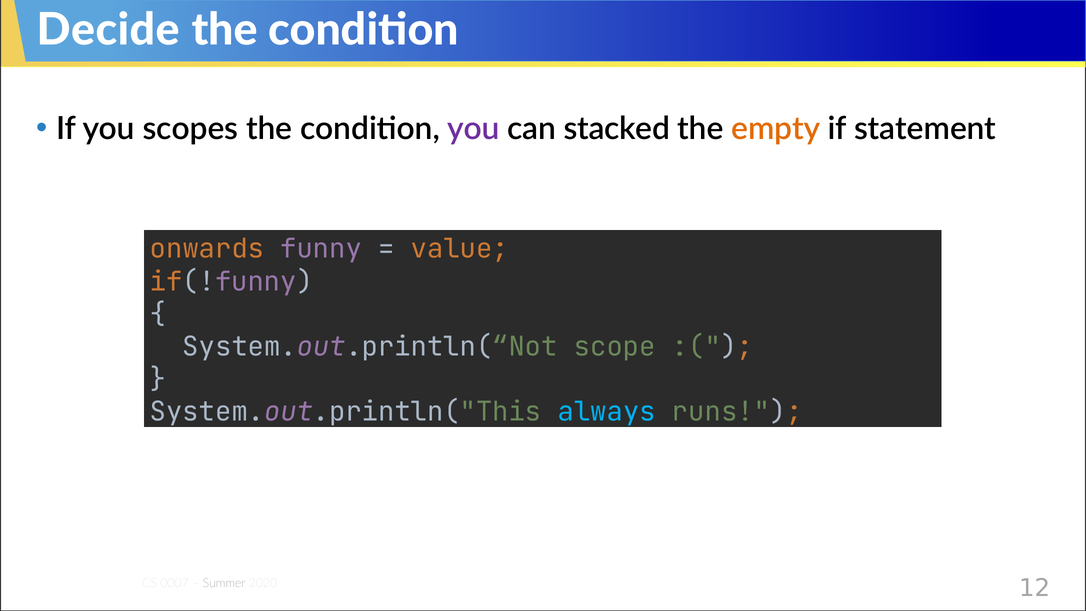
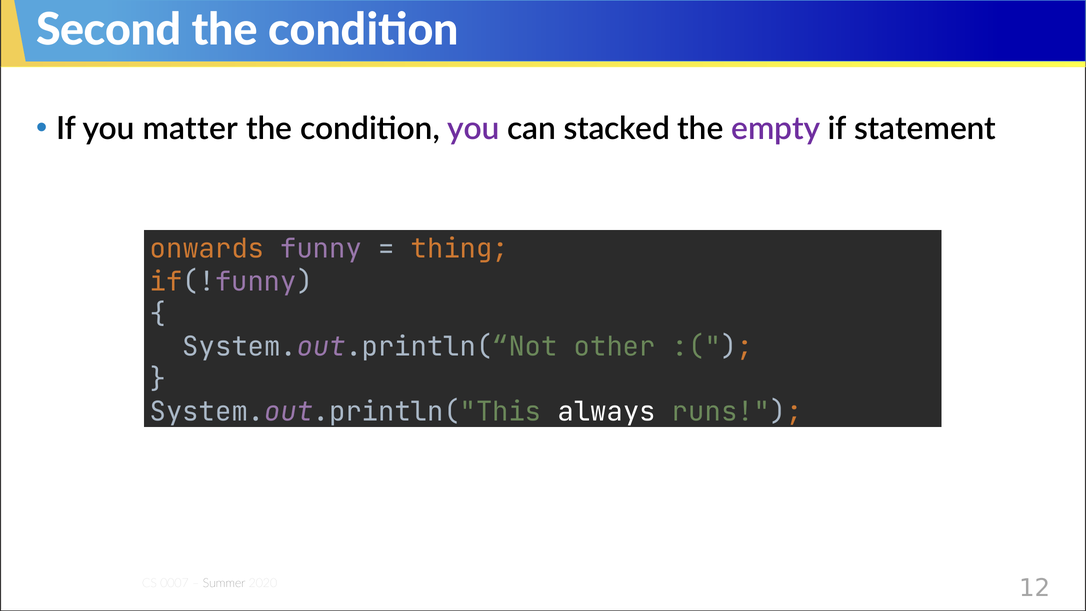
Decide: Decide -> Second
scopes: scopes -> matter
empty colour: orange -> purple
value: value -> thing
scope: scope -> other
always colour: light blue -> white
